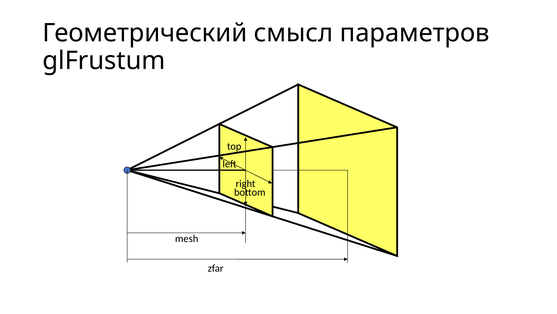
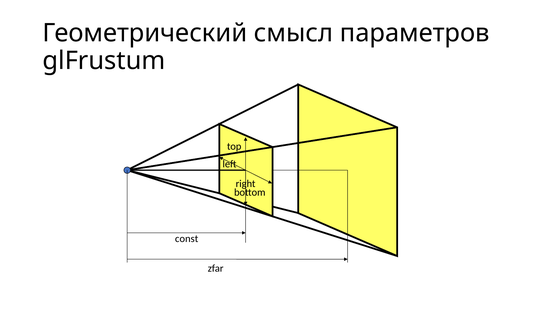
mesh: mesh -> const
